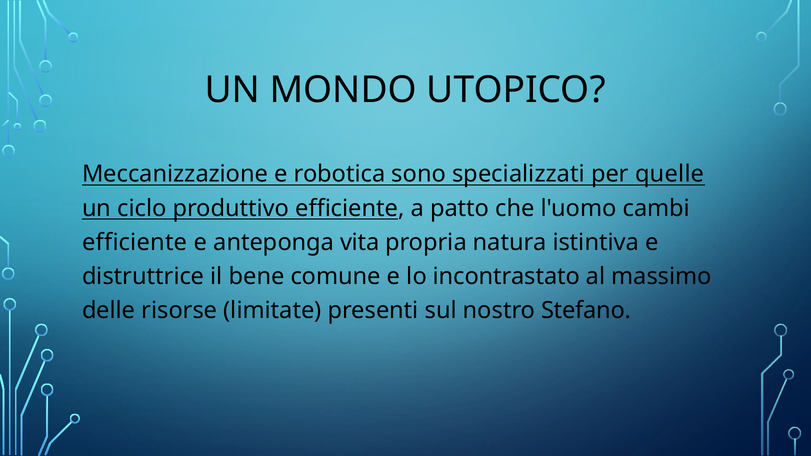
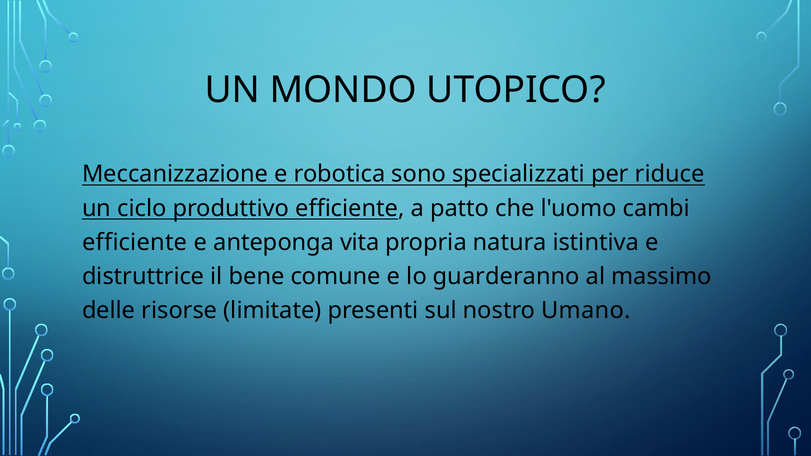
quelle: quelle -> riduce
incontrastato: incontrastato -> guarderanno
Stefano: Stefano -> Umano
